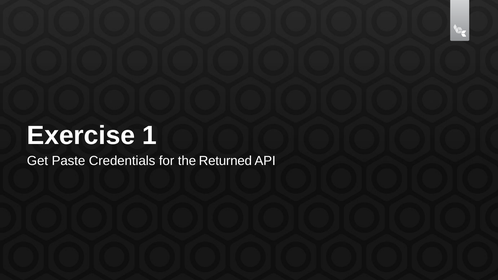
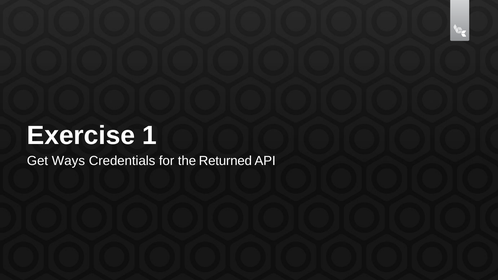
Paste: Paste -> Ways
